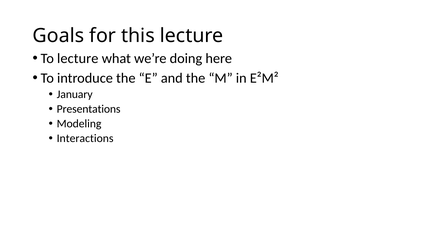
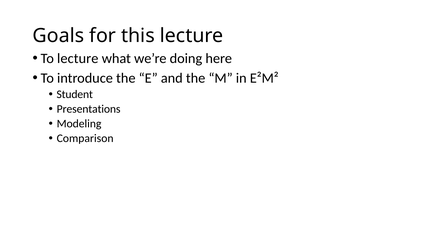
January: January -> Student
Interactions: Interactions -> Comparison
